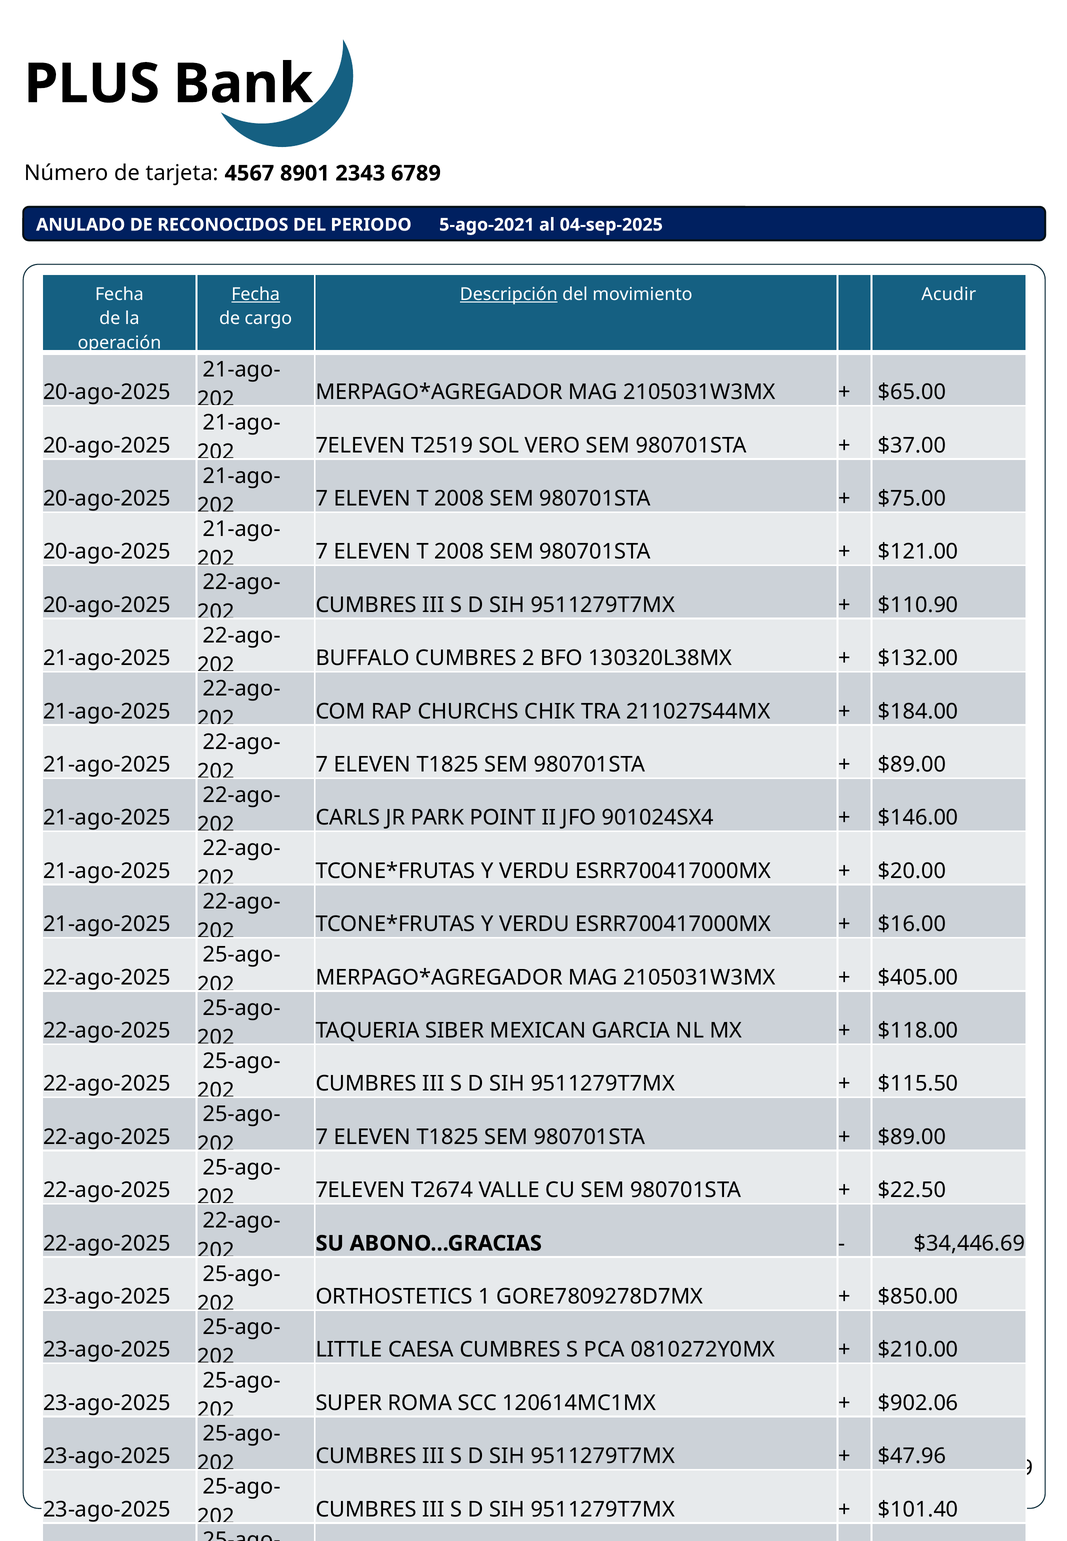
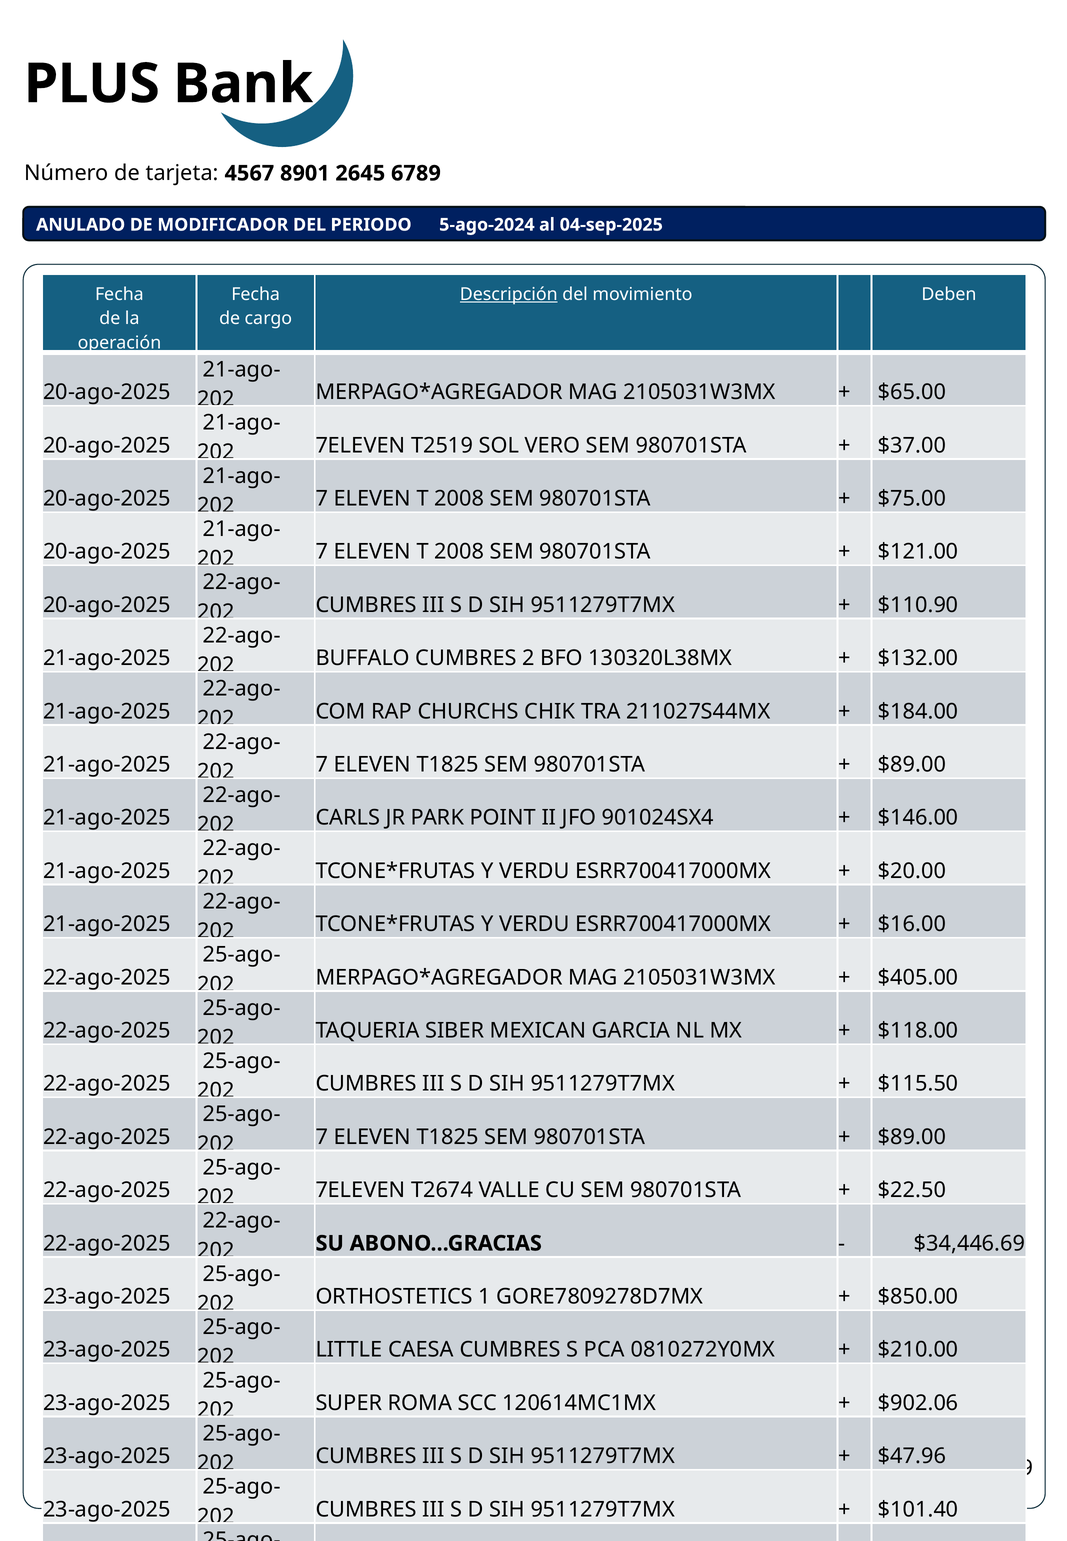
2343: 2343 -> 2645
RECONOCIDOS: RECONOCIDOS -> MODIFICADOR
5-ago-2021: 5-ago-2021 -> 5-ago-2024
Fecha at (256, 294) underline: present -> none
Acudir: Acudir -> Deben
